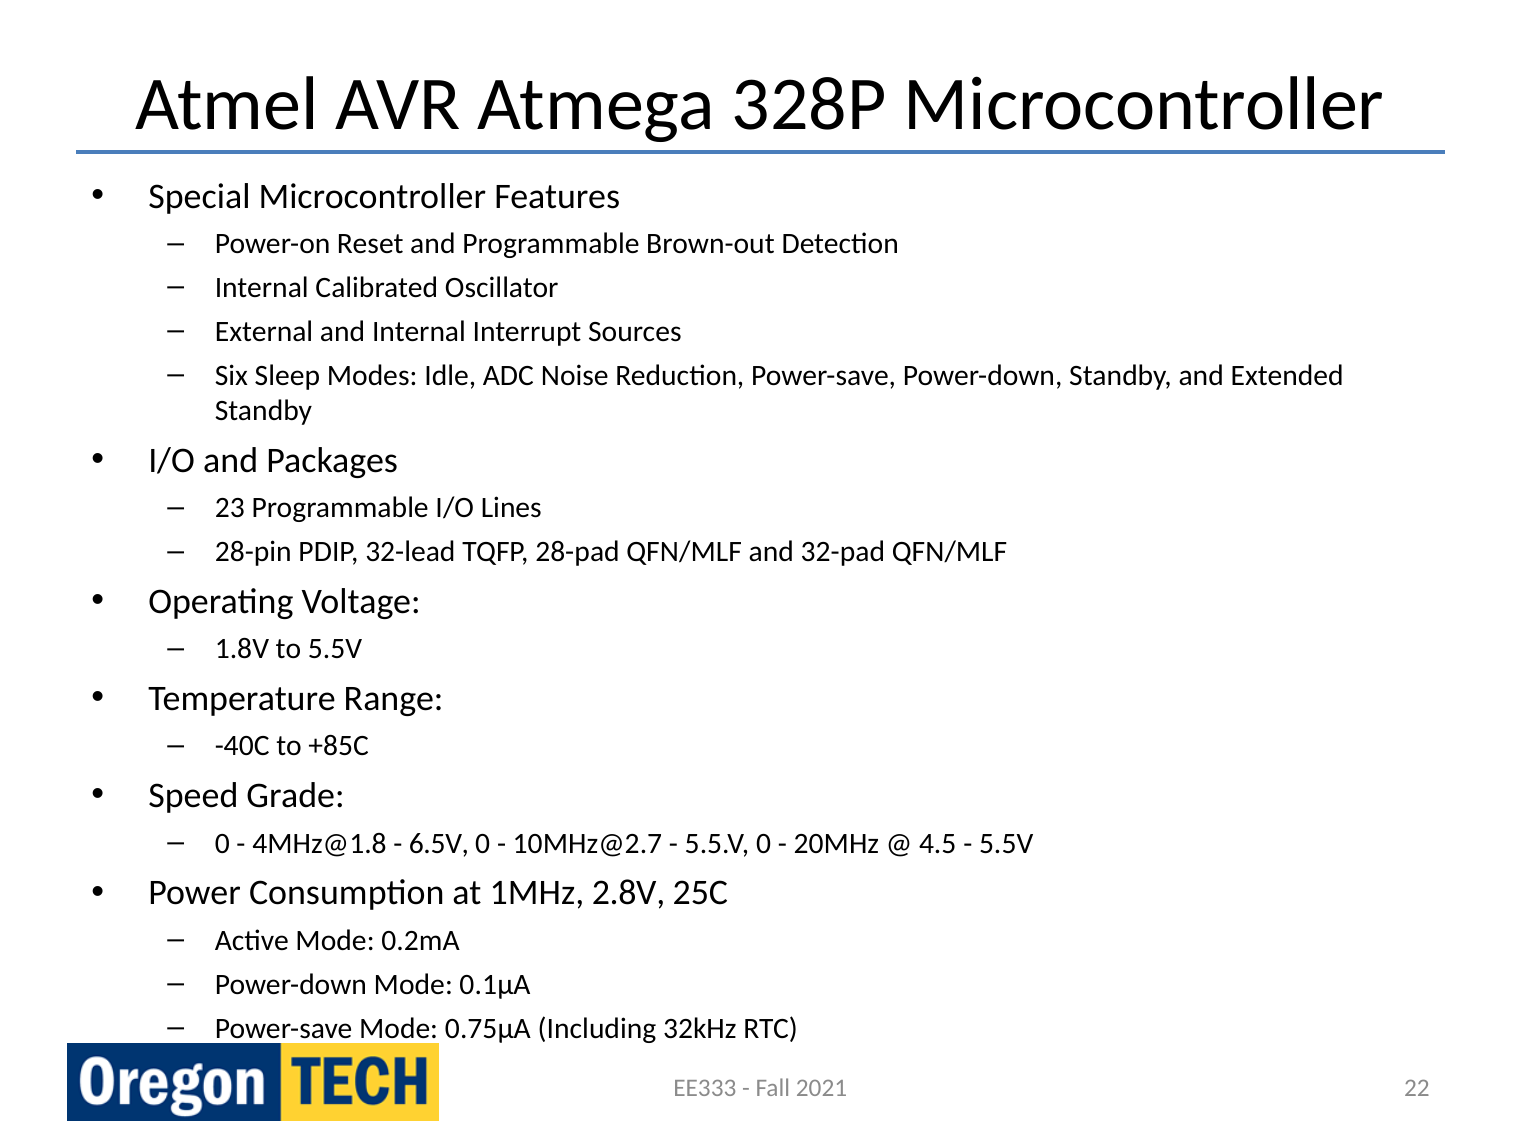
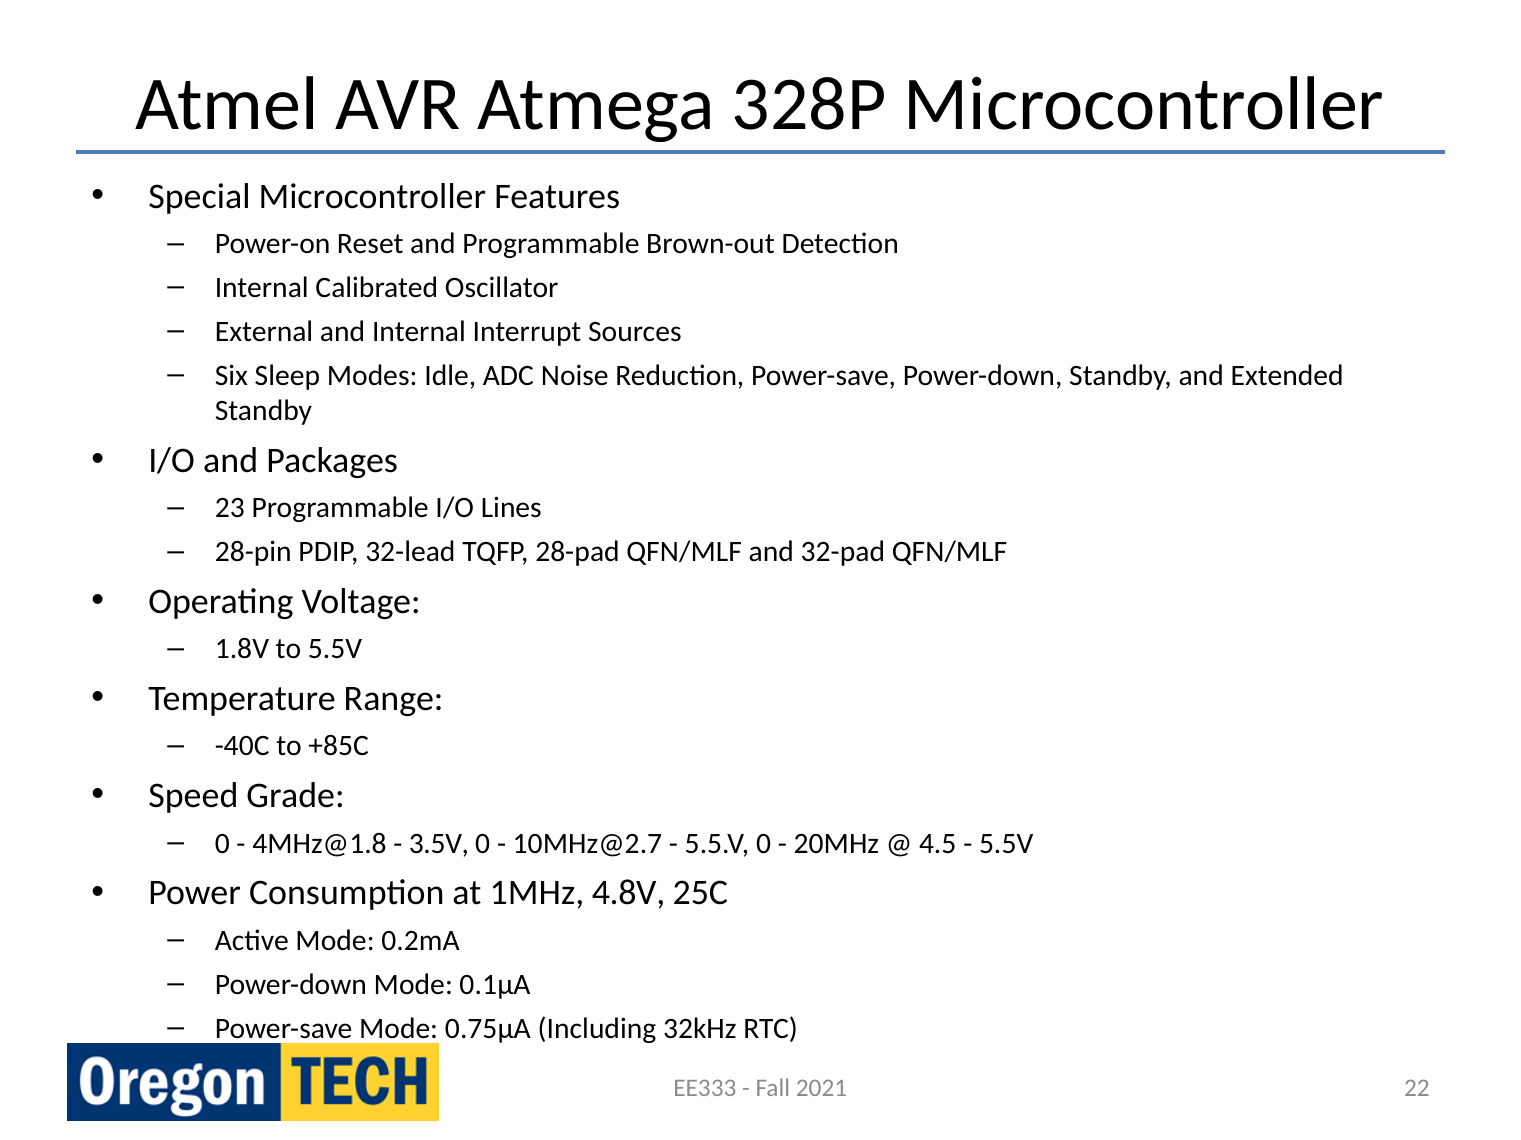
6.5V: 6.5V -> 3.5V
2.8V: 2.8V -> 4.8V
